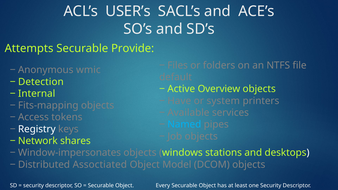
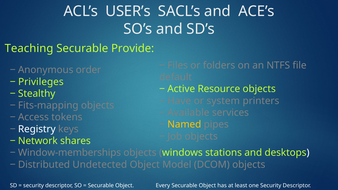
Attempts: Attempts -> Teaching
wmic: wmic -> order
Detection: Detection -> Privileges
Overview: Overview -> Resource
Internal: Internal -> Stealthy
Named colour: light blue -> yellow
Window-impersonates: Window-impersonates -> Window-memberships
Assoctiated: Assoctiated -> Undetected
